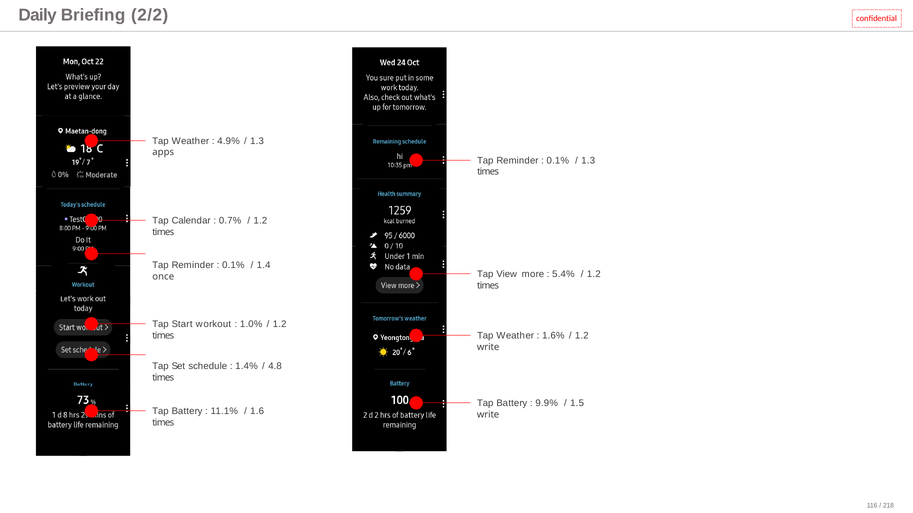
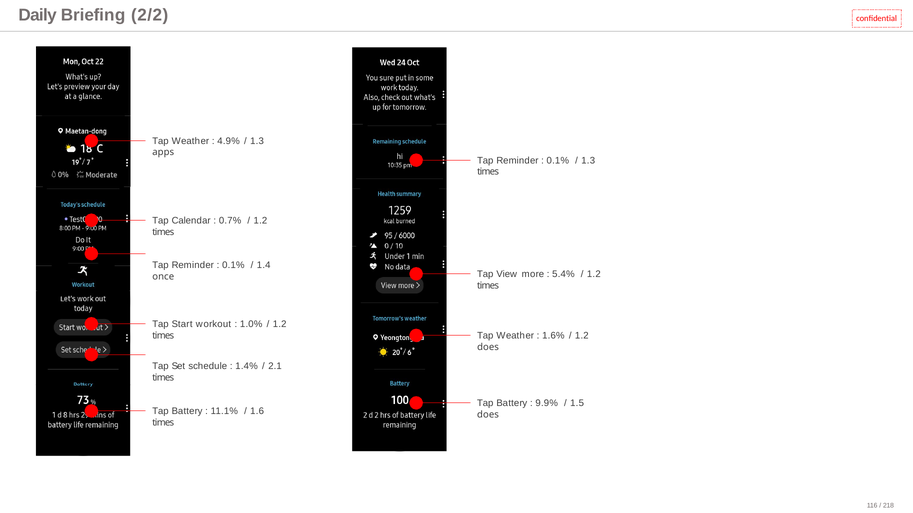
write at (488, 347): write -> does
4.8: 4.8 -> 2.1
write at (488, 415): write -> does
